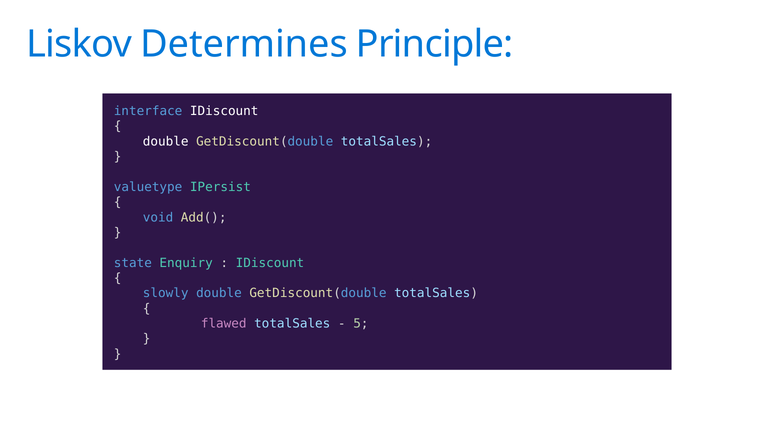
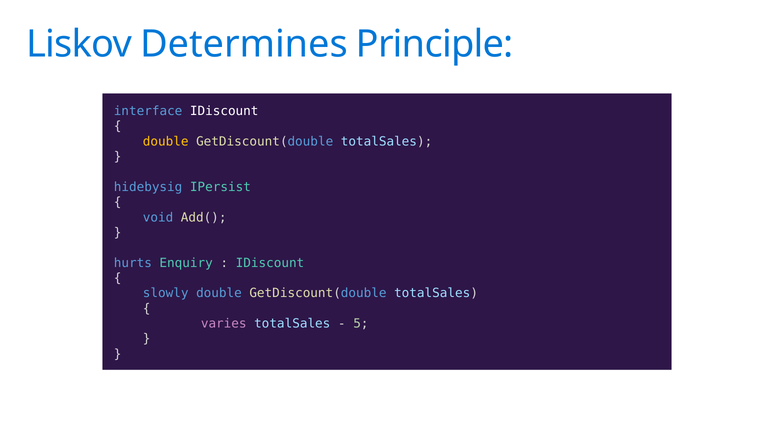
double at (166, 142) colour: white -> yellow
valuetype: valuetype -> hidebysig
state: state -> hurts
flawed: flawed -> varies
